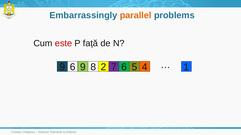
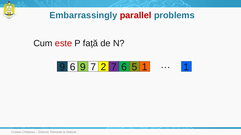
parallel colour: orange -> red
9 8: 8 -> 7
5 4: 4 -> 1
